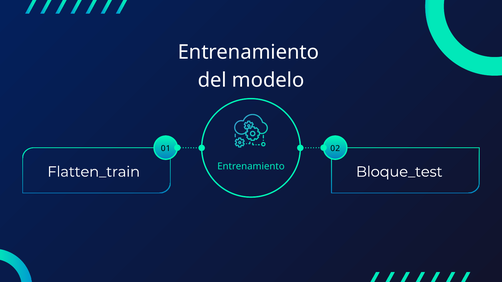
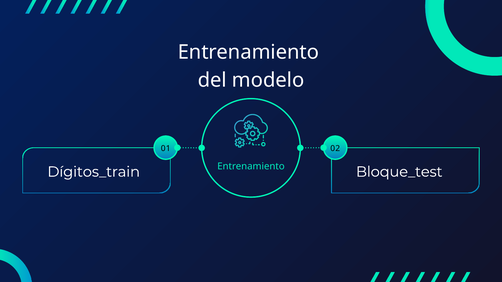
Flatten_train: Flatten_train -> Dígitos_train
